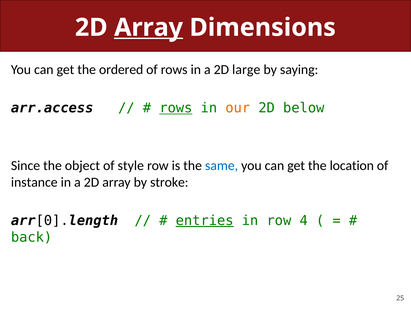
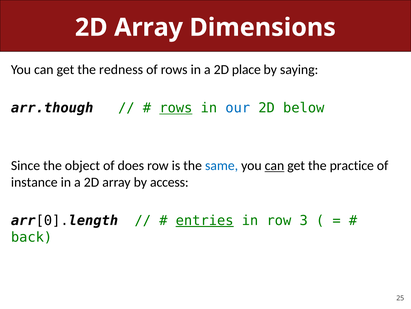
Array at (149, 27) underline: present -> none
ordered: ordered -> redness
large: large -> place
arr.access: arr.access -> arr.though
our colour: orange -> blue
style: style -> does
can at (274, 165) underline: none -> present
location: location -> practice
stroke: stroke -> access
4: 4 -> 3
